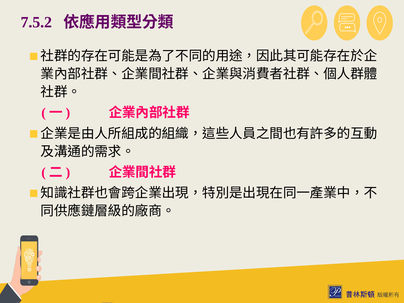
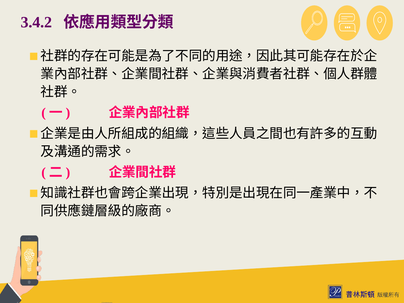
7.5.2: 7.5.2 -> 3.4.2
